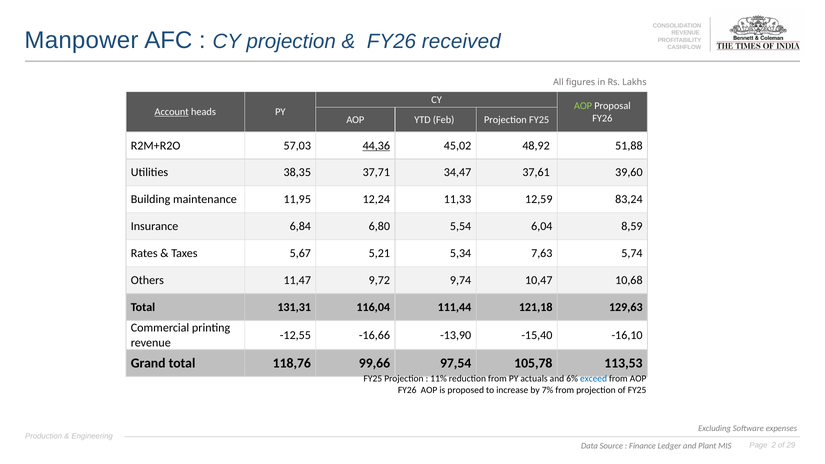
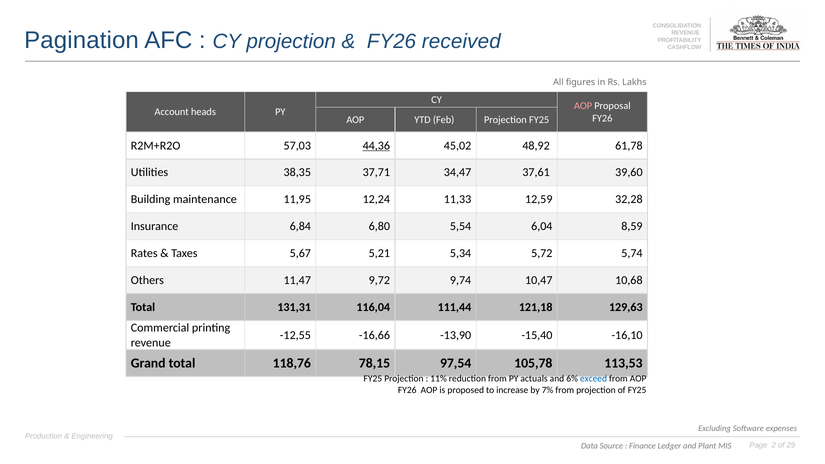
Manpower: Manpower -> Pagination
AOP at (583, 106) colour: light green -> pink
Account underline: present -> none
51,88: 51,88 -> 61,78
83,24: 83,24 -> 32,28
7,63: 7,63 -> 5,72
99,66: 99,66 -> 78,15
